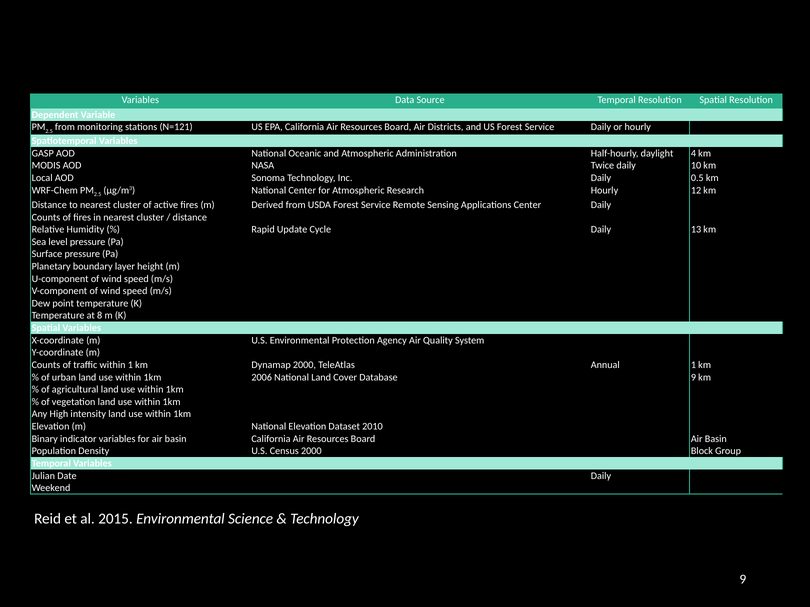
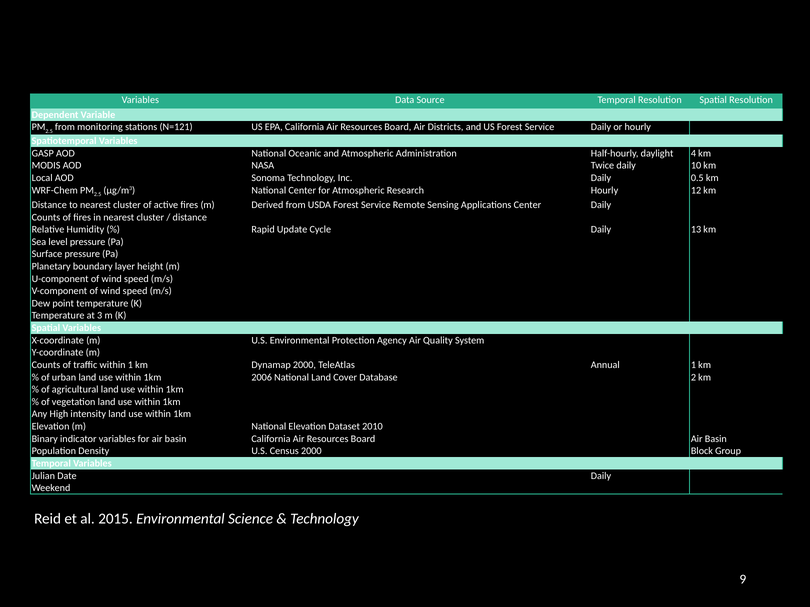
8: 8 -> 3
Database 9: 9 -> 2
